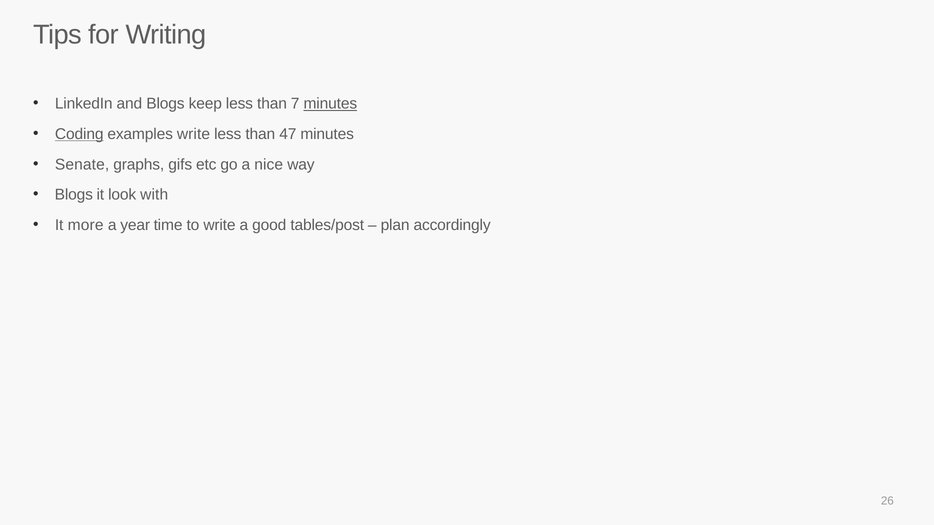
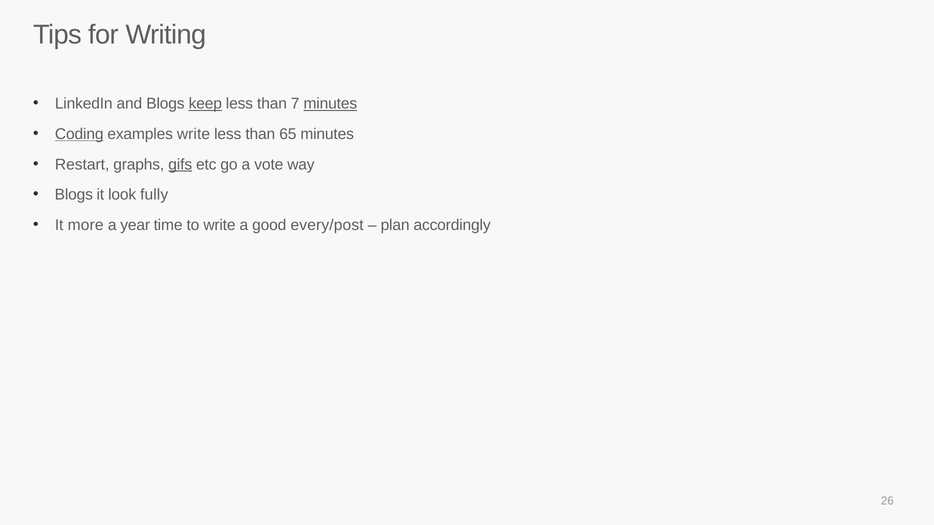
keep underline: none -> present
47: 47 -> 65
Senate: Senate -> Restart
gifs underline: none -> present
nice: nice -> vote
with: with -> fully
tables/post: tables/post -> every/post
